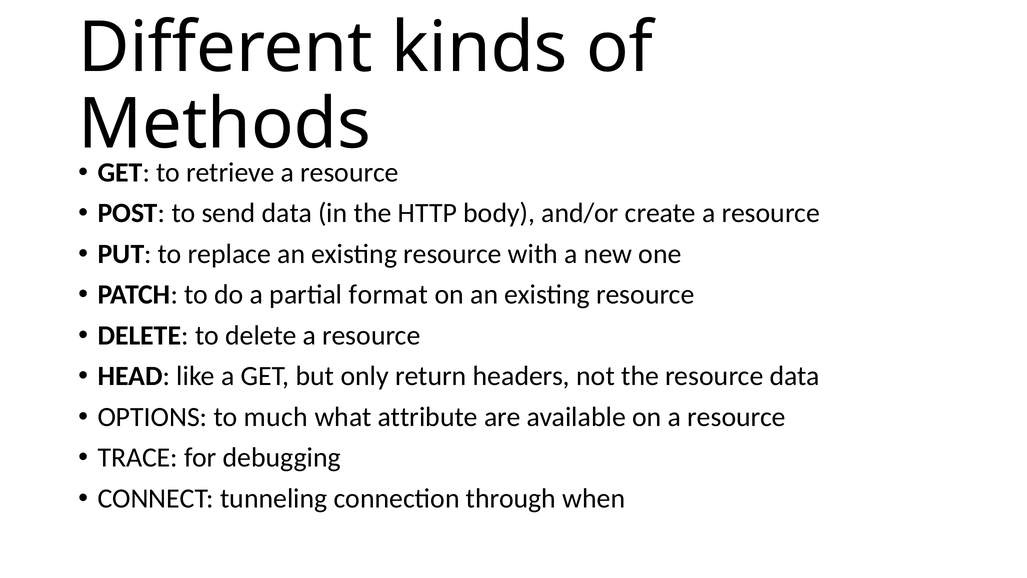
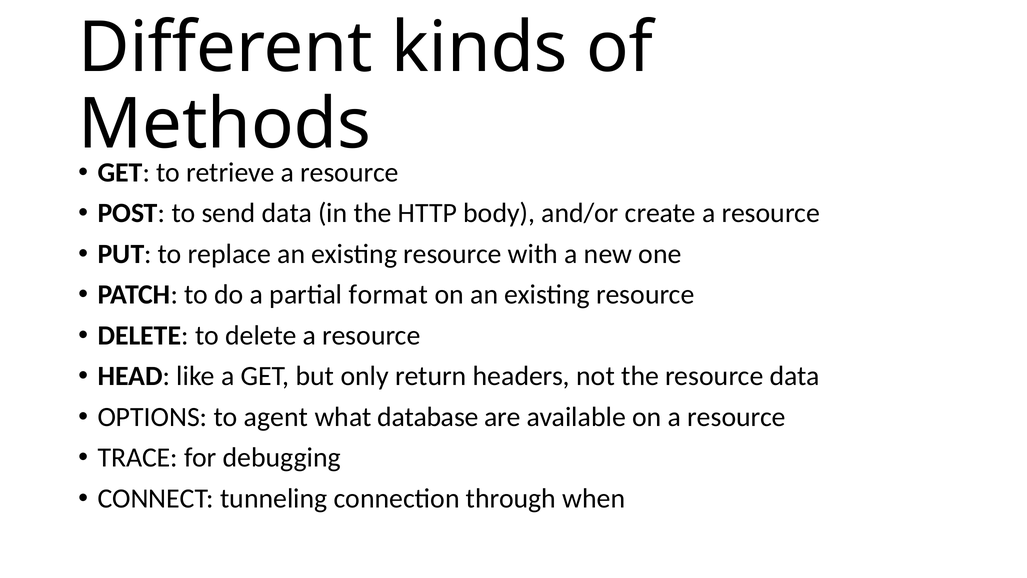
much: much -> agent
attribute: attribute -> database
